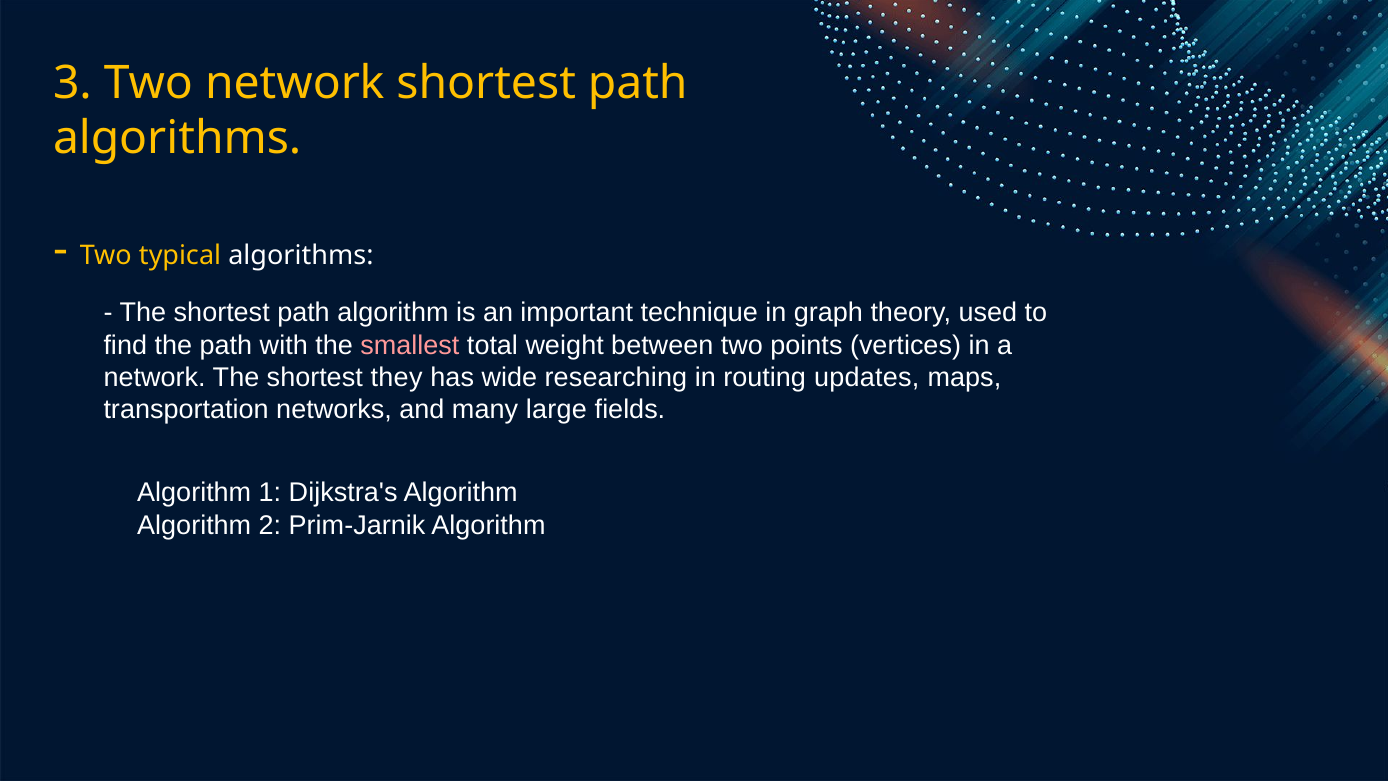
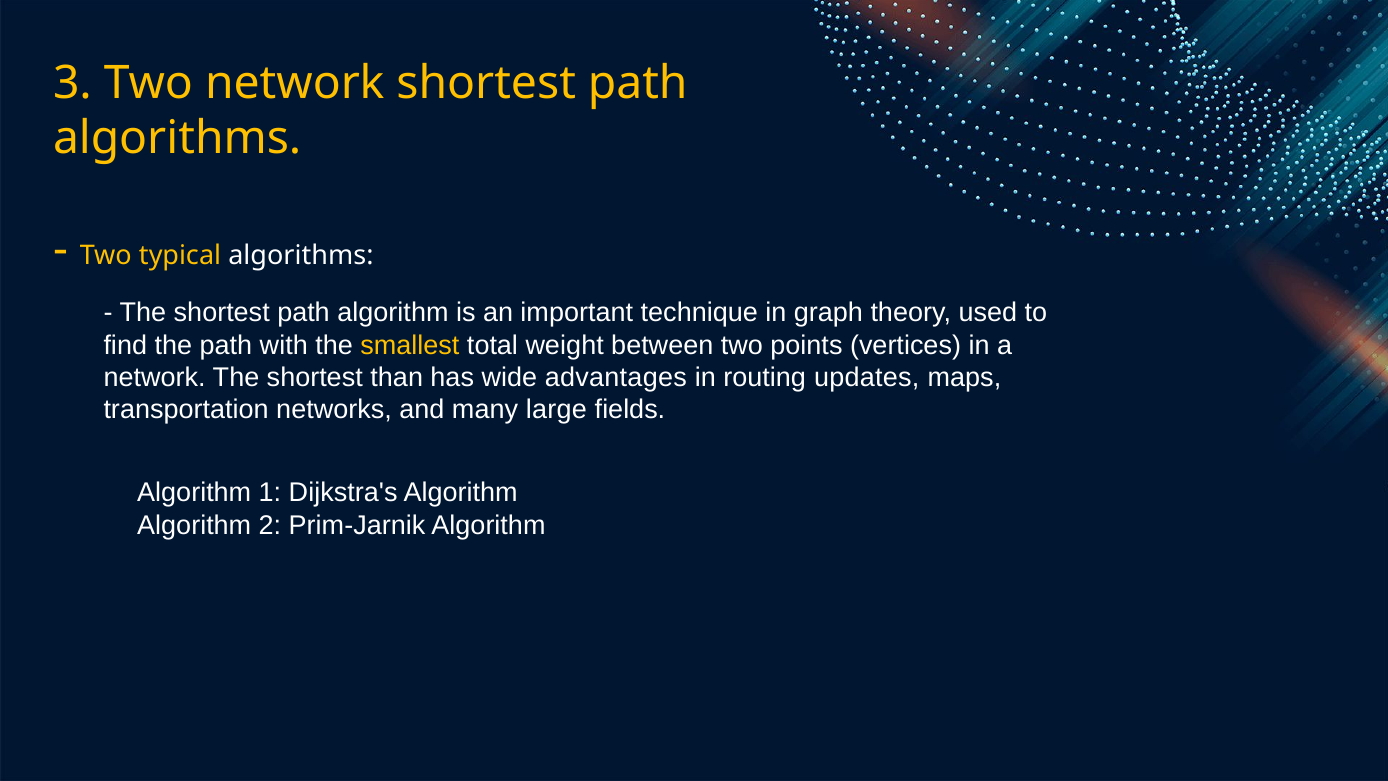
smallest colour: pink -> yellow
they: they -> than
researching: researching -> advantages
